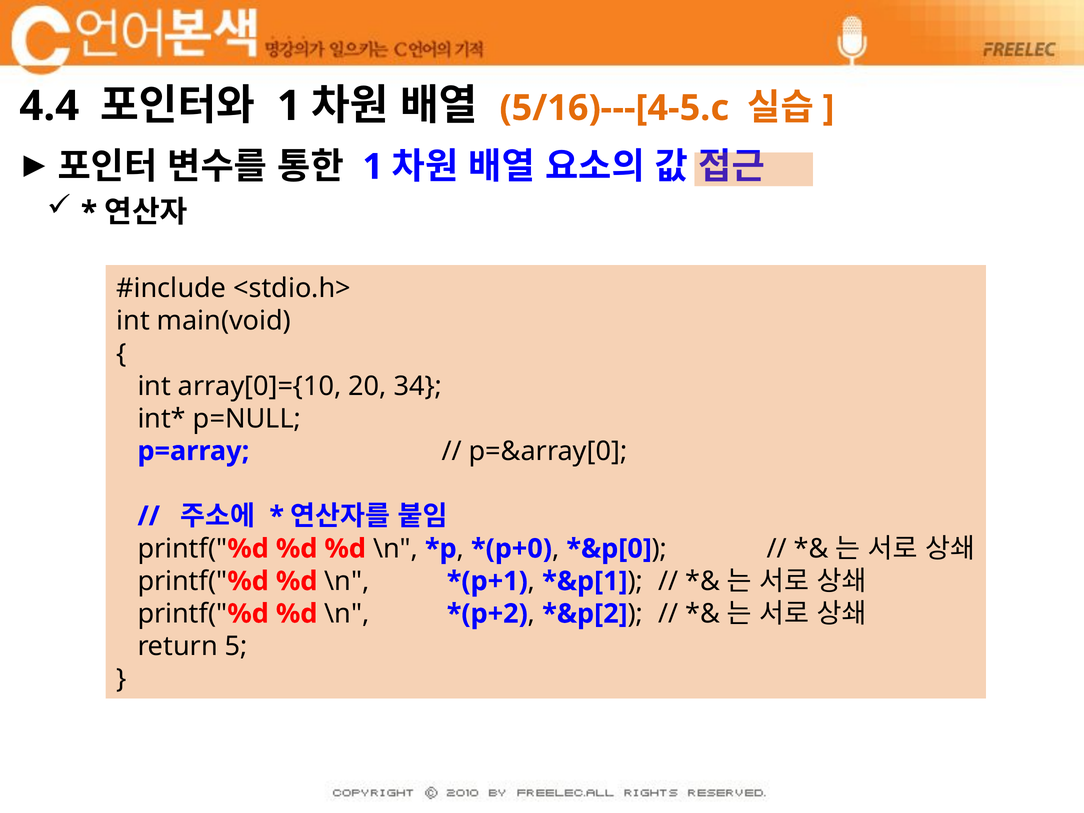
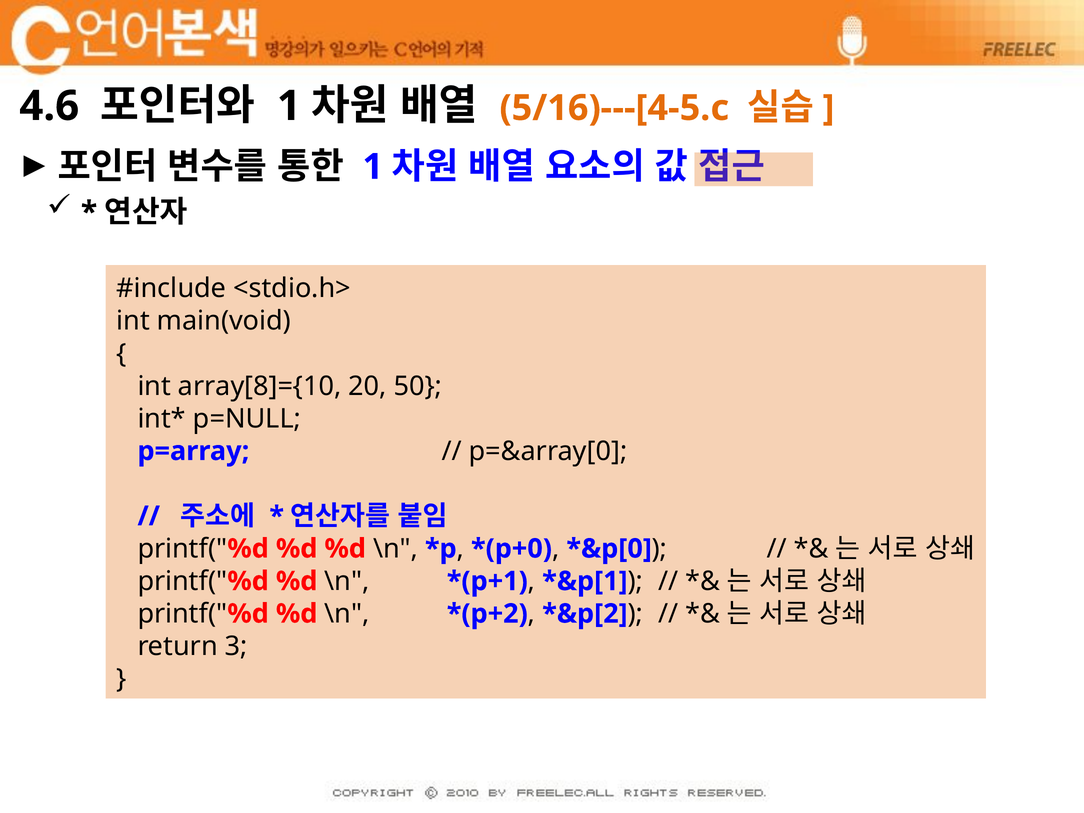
4.4: 4.4 -> 4.6
array[0]={10: array[0]={10 -> array[8]={10
34: 34 -> 50
5: 5 -> 3
